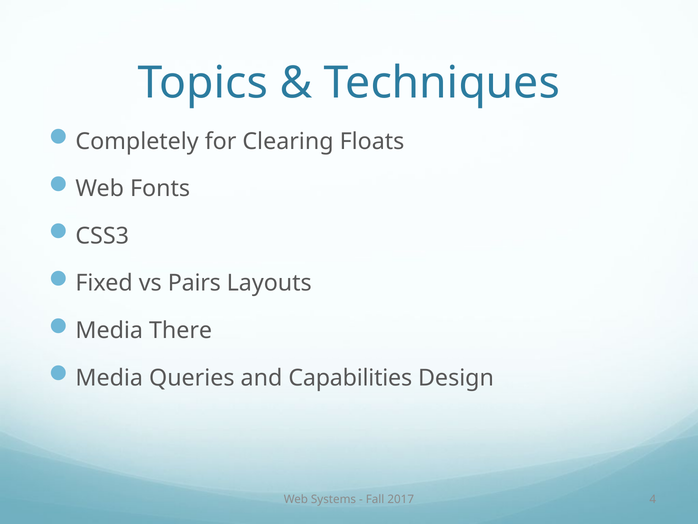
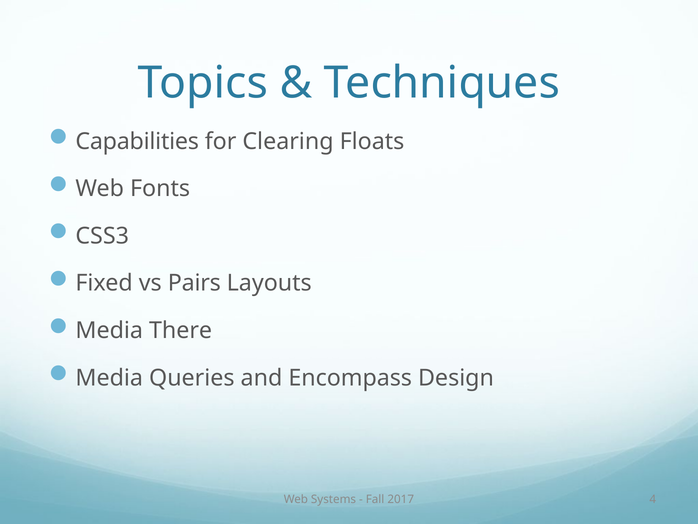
Completely: Completely -> Capabilities
Capabilities: Capabilities -> Encompass
